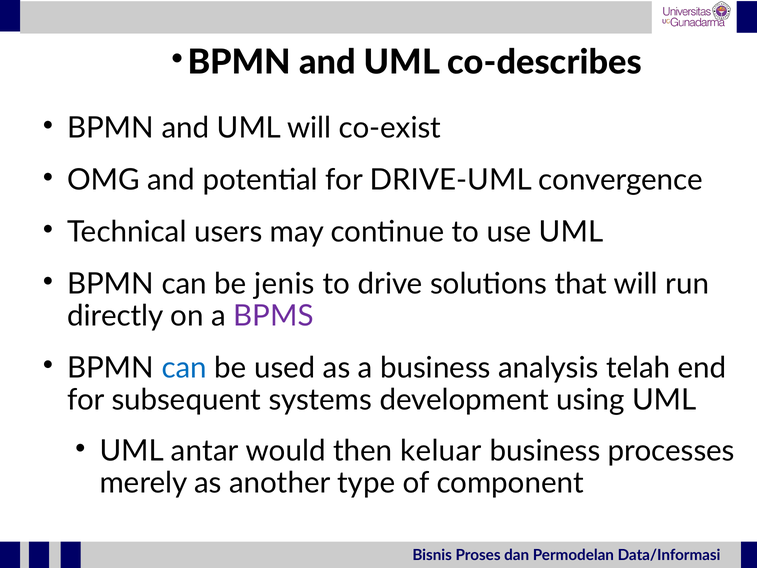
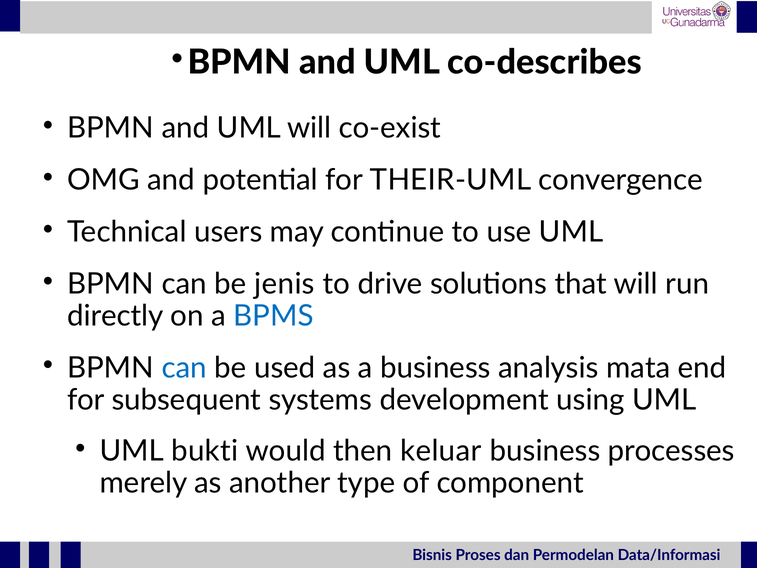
DRIVE-UML: DRIVE-UML -> THEIR-UML
BPMS colour: purple -> blue
telah: telah -> mata
antar: antar -> bukti
